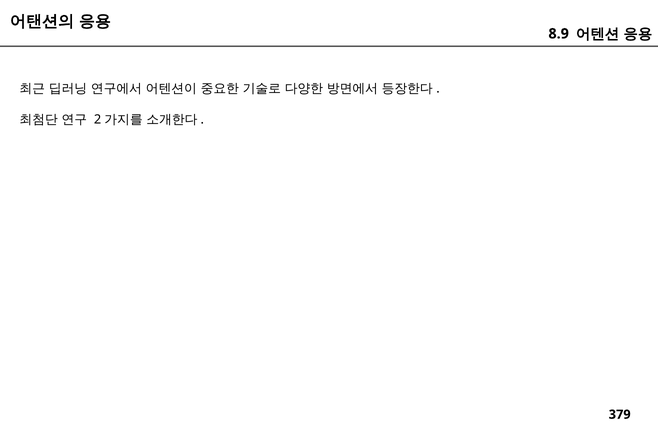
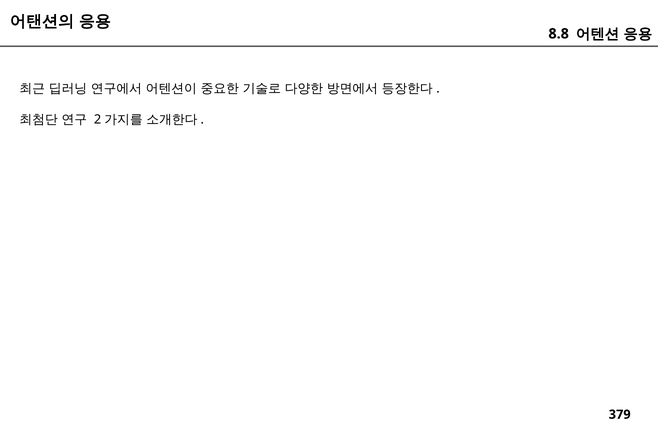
8.9: 8.9 -> 8.8
